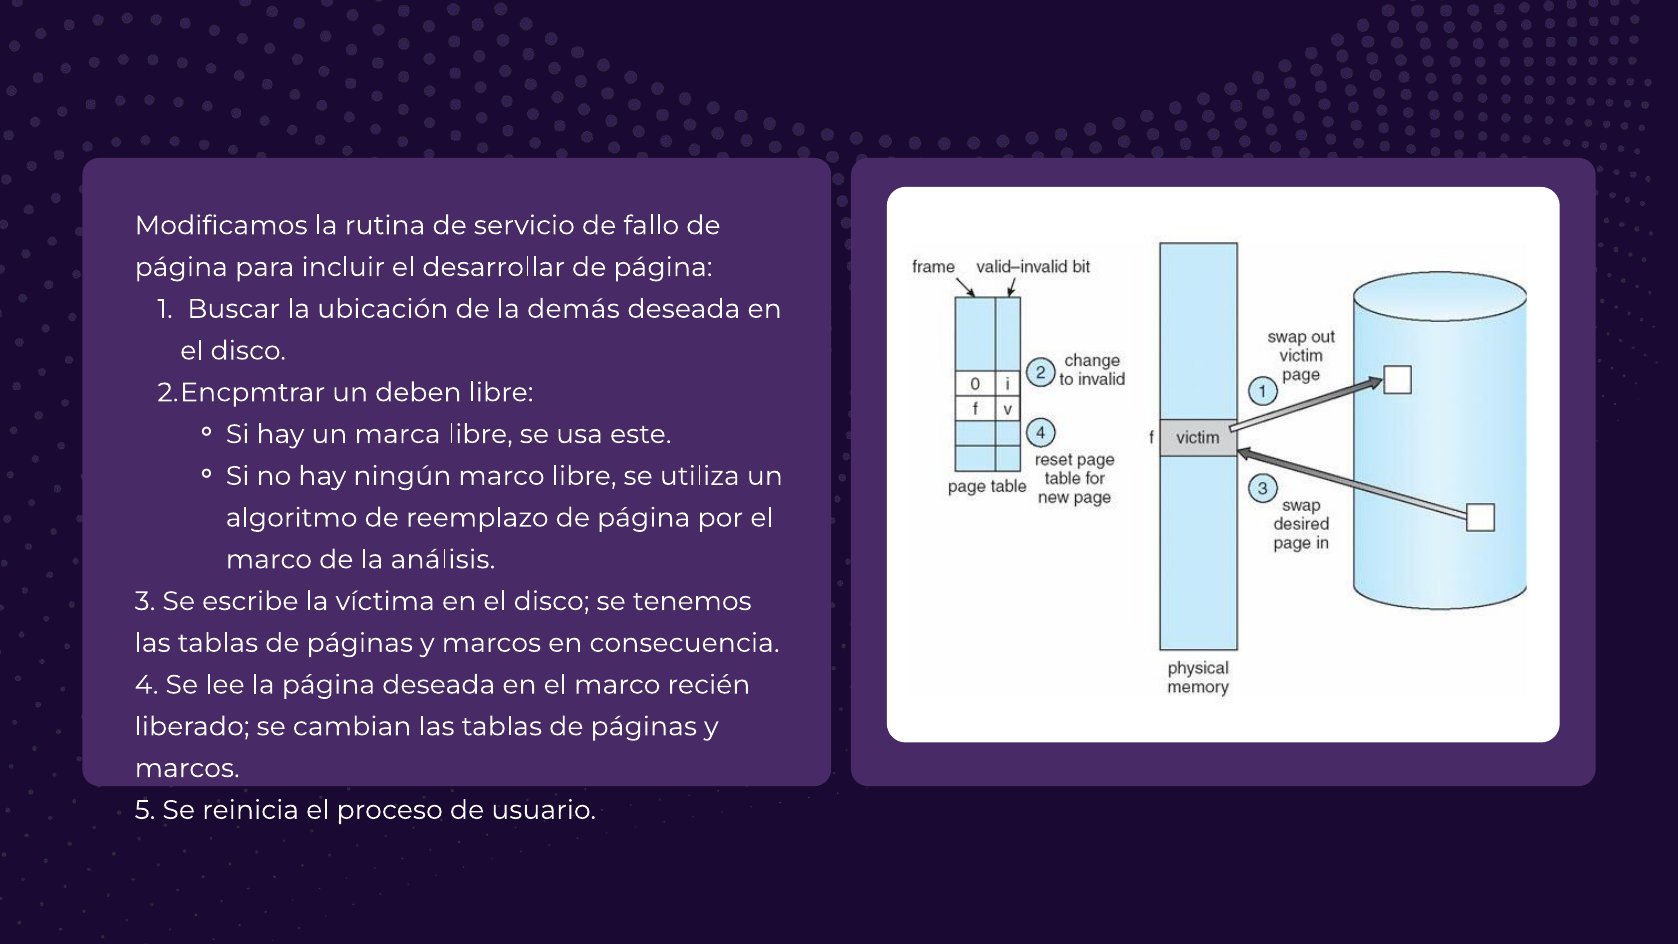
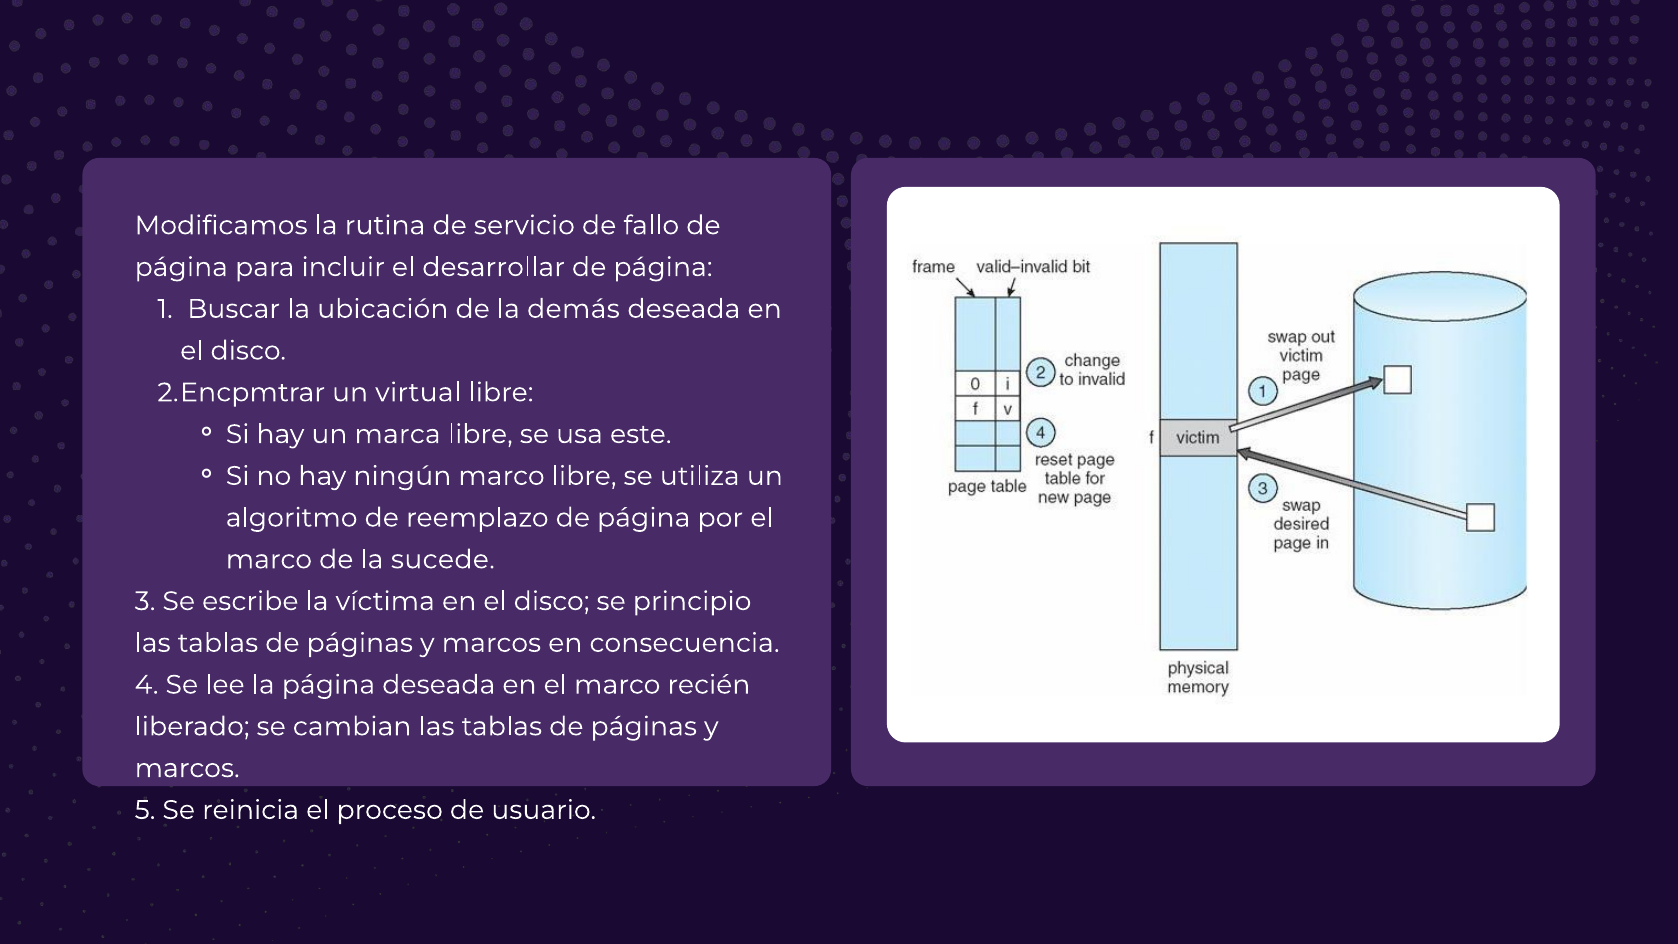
deben: deben -> virtual
análisis: análisis -> sucede
tenemos: tenemos -> principio
